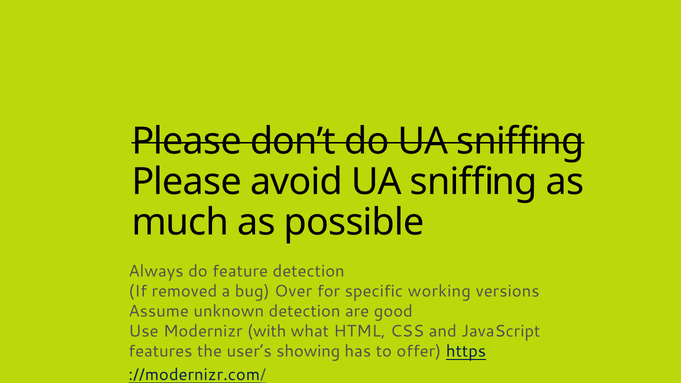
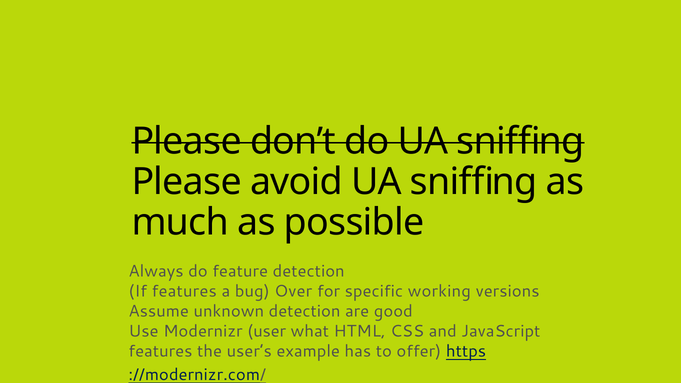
If removed: removed -> features
with: with -> user
showing: showing -> example
